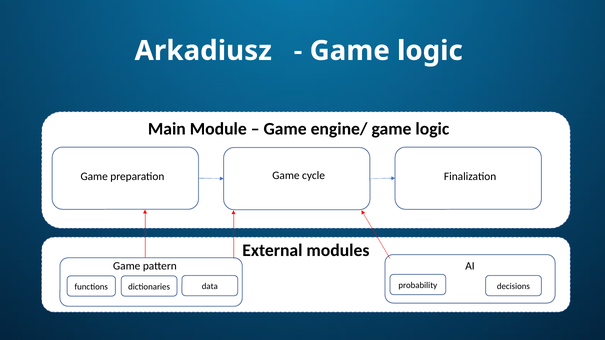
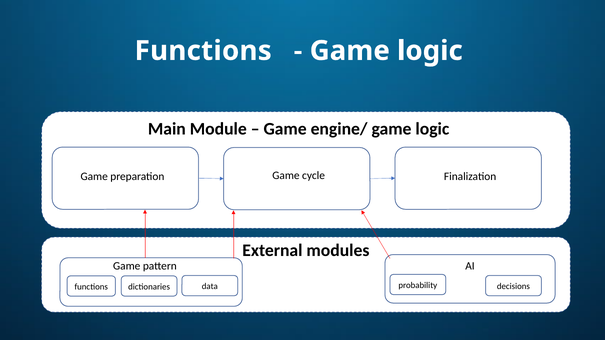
Arkadiusz at (203, 51): Arkadiusz -> Functions
